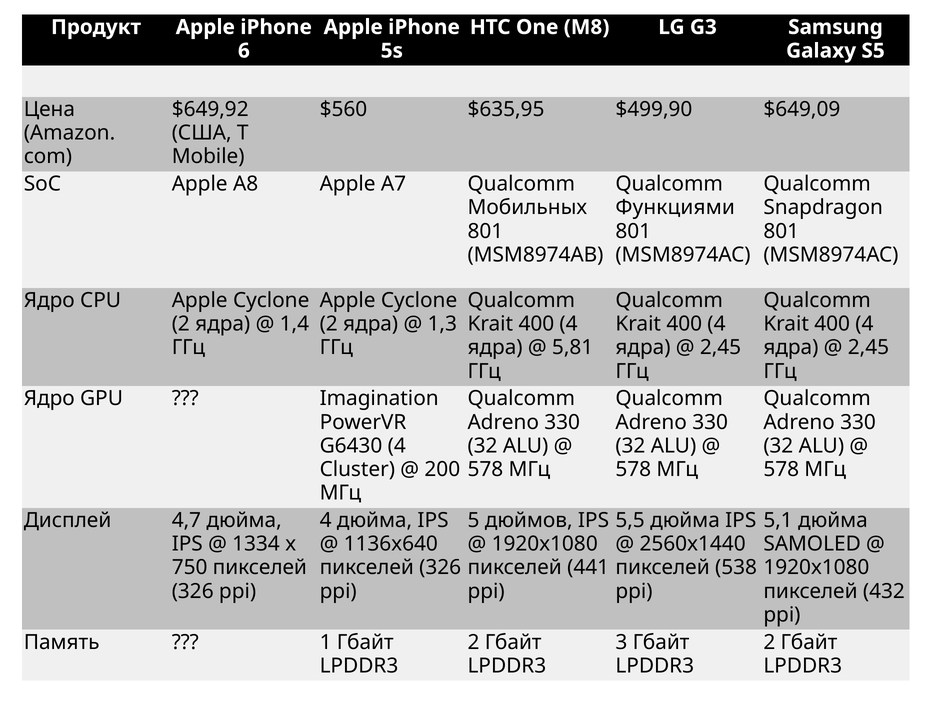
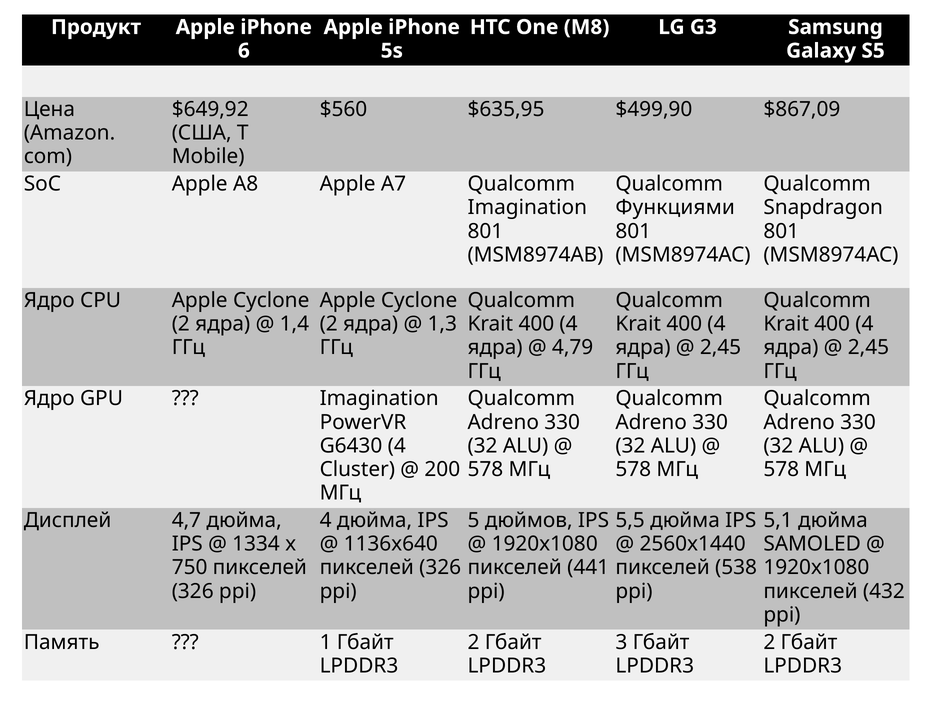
$649,09: $649,09 -> $867,09
Мобильных at (527, 208): Мобильных -> Imagination
5,81: 5,81 -> 4,79
